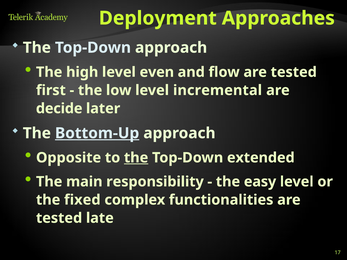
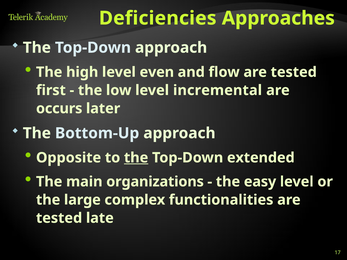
Deployment: Deployment -> Deficiencies
decide: decide -> occurs
Bottom-Up underline: present -> none
responsibility: responsibility -> organizations
fixed: fixed -> large
